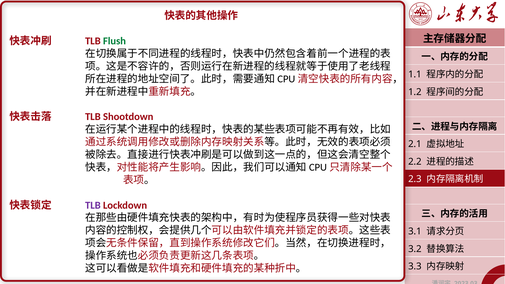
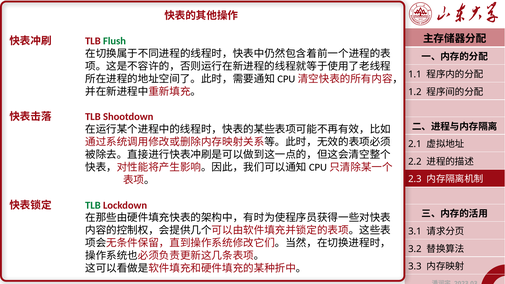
TLB at (93, 205) colour: purple -> green
